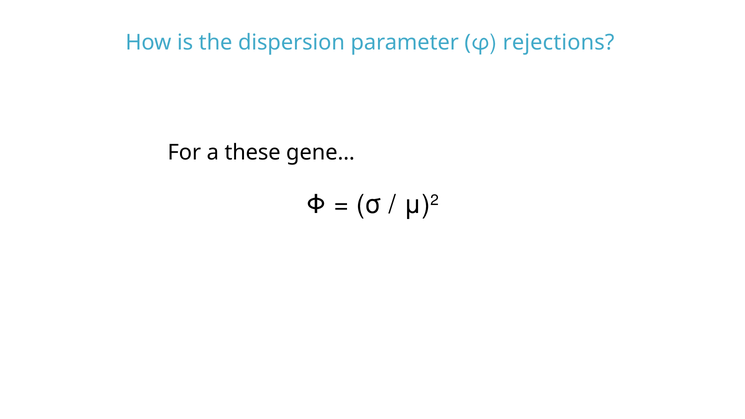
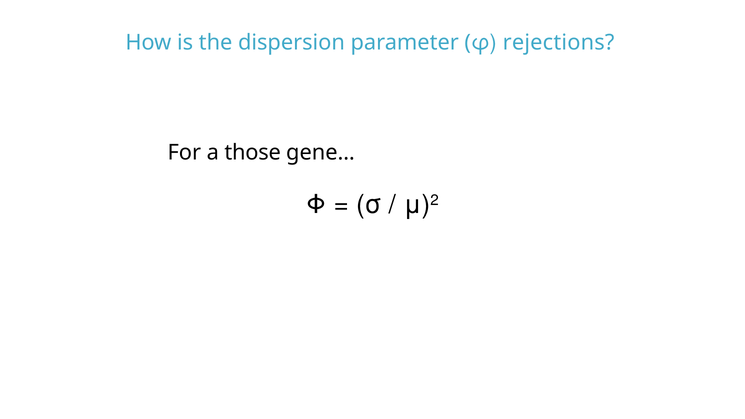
these: these -> those
